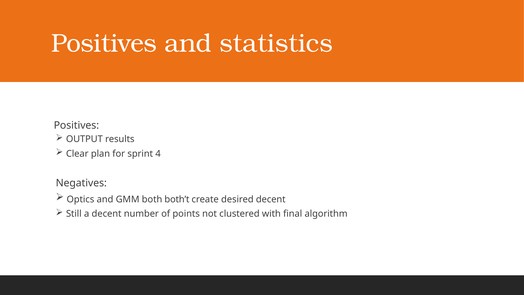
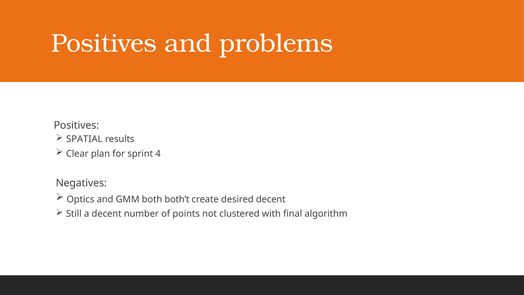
statistics: statistics -> problems
OUTPUT: OUTPUT -> SPATIAL
